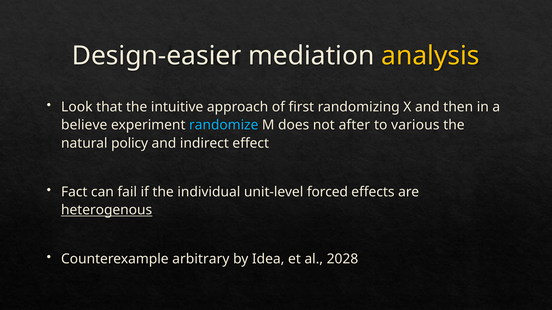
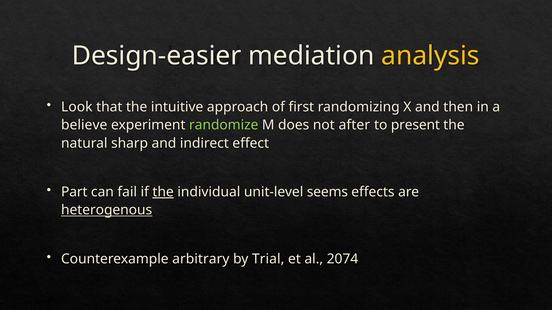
randomize colour: light blue -> light green
various: various -> present
policy: policy -> sharp
Fact: Fact -> Part
the at (163, 192) underline: none -> present
forced: forced -> seems
Idea: Idea -> Trial
2028: 2028 -> 2074
